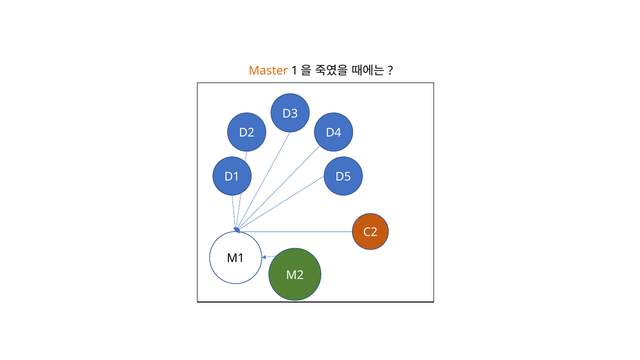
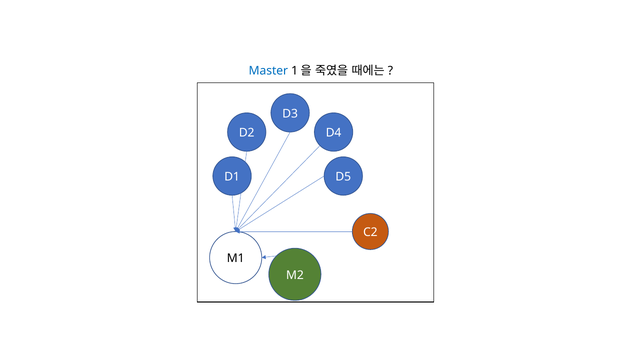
Master colour: orange -> blue
